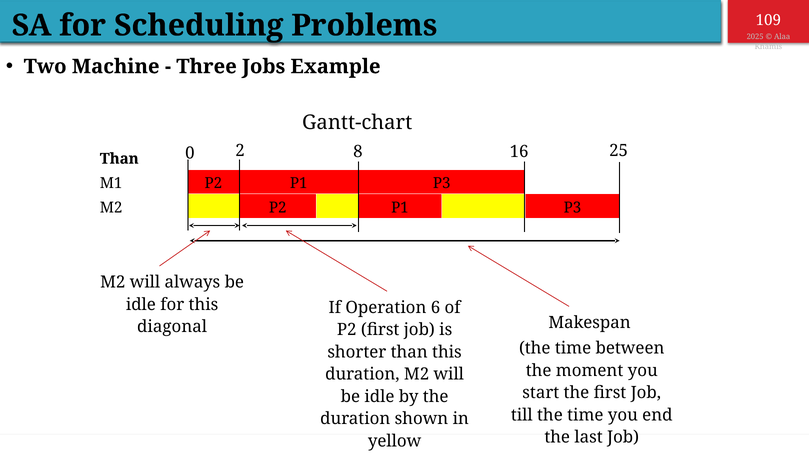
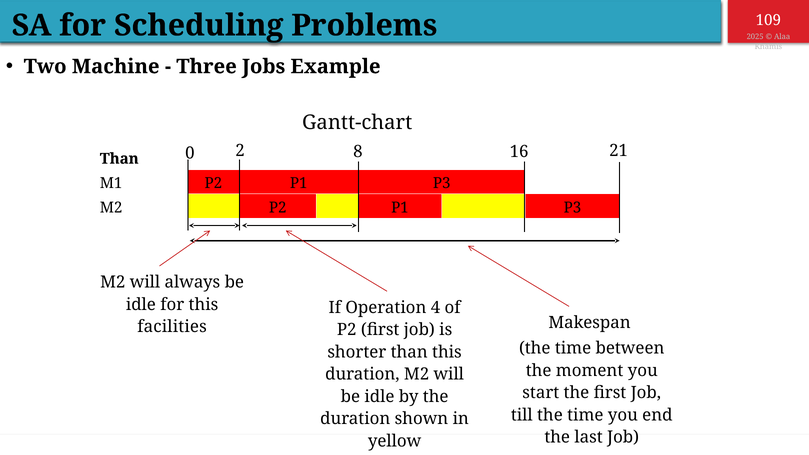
25: 25 -> 21
6: 6 -> 4
diagonal: diagonal -> facilities
